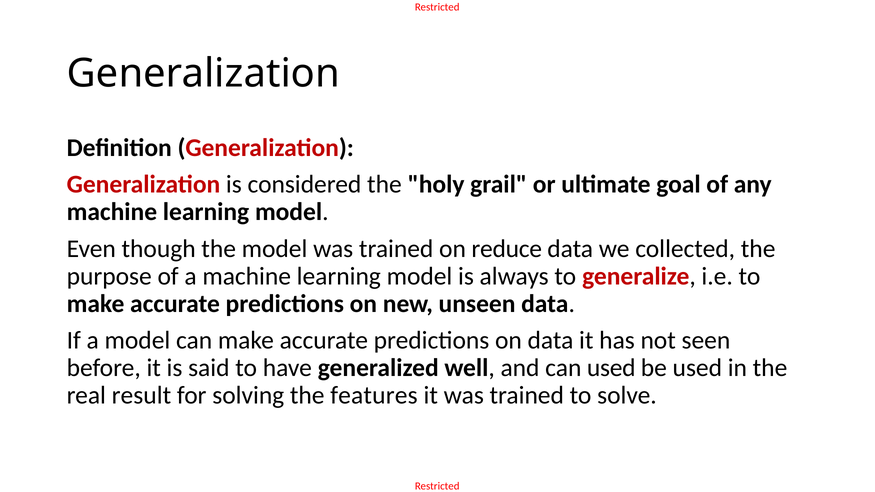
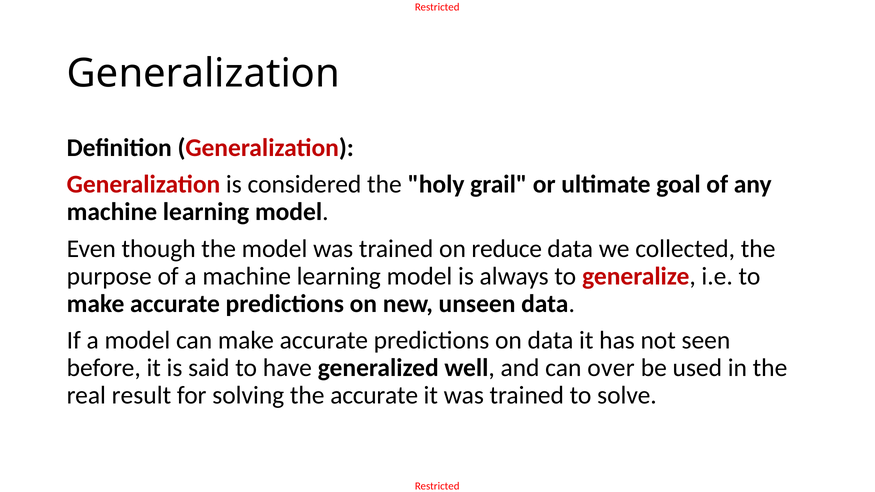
can used: used -> over
the features: features -> accurate
